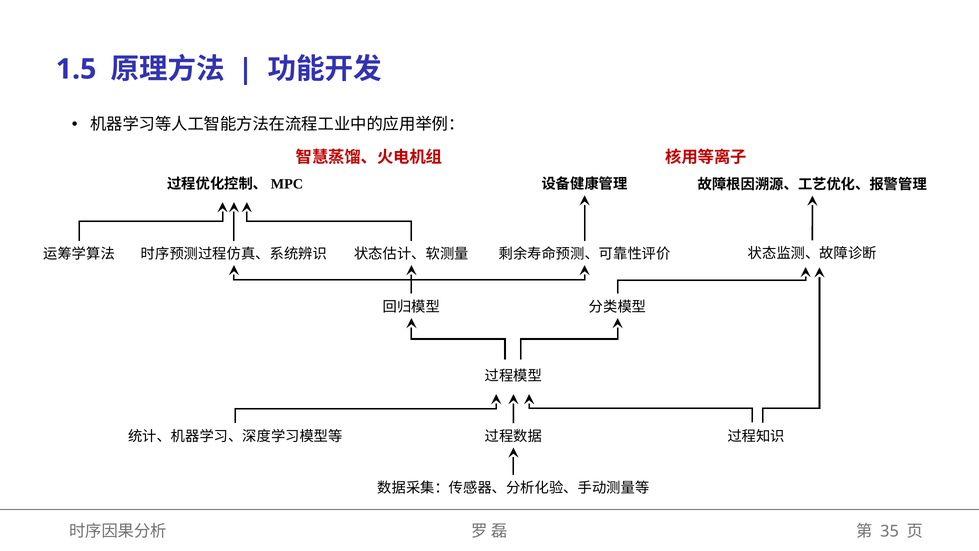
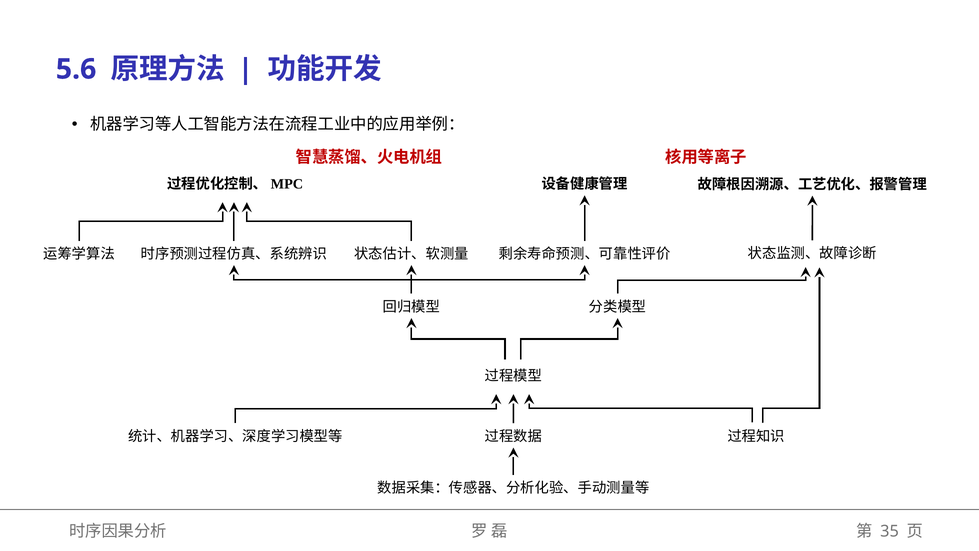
1.5: 1.5 -> 5.6
